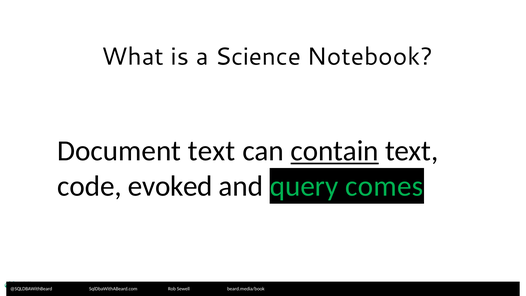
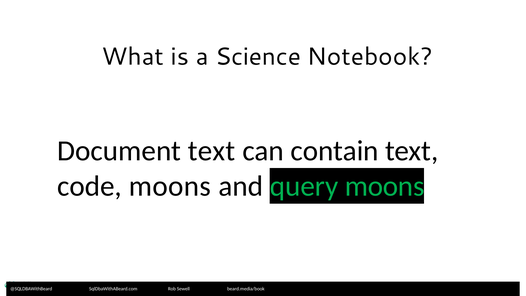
contain underline: present -> none
code evoked: evoked -> moons
query comes: comes -> moons
